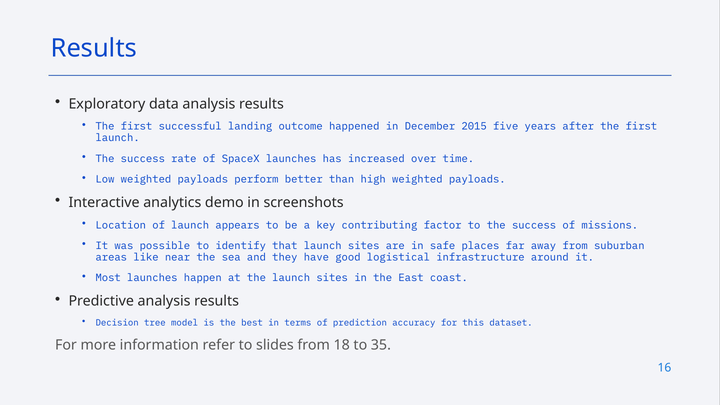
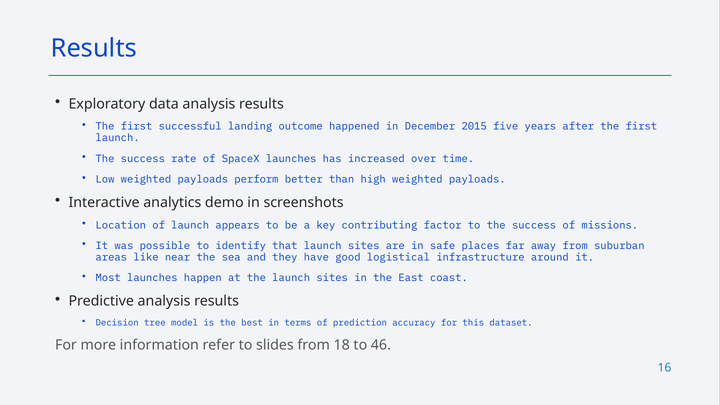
35: 35 -> 46
